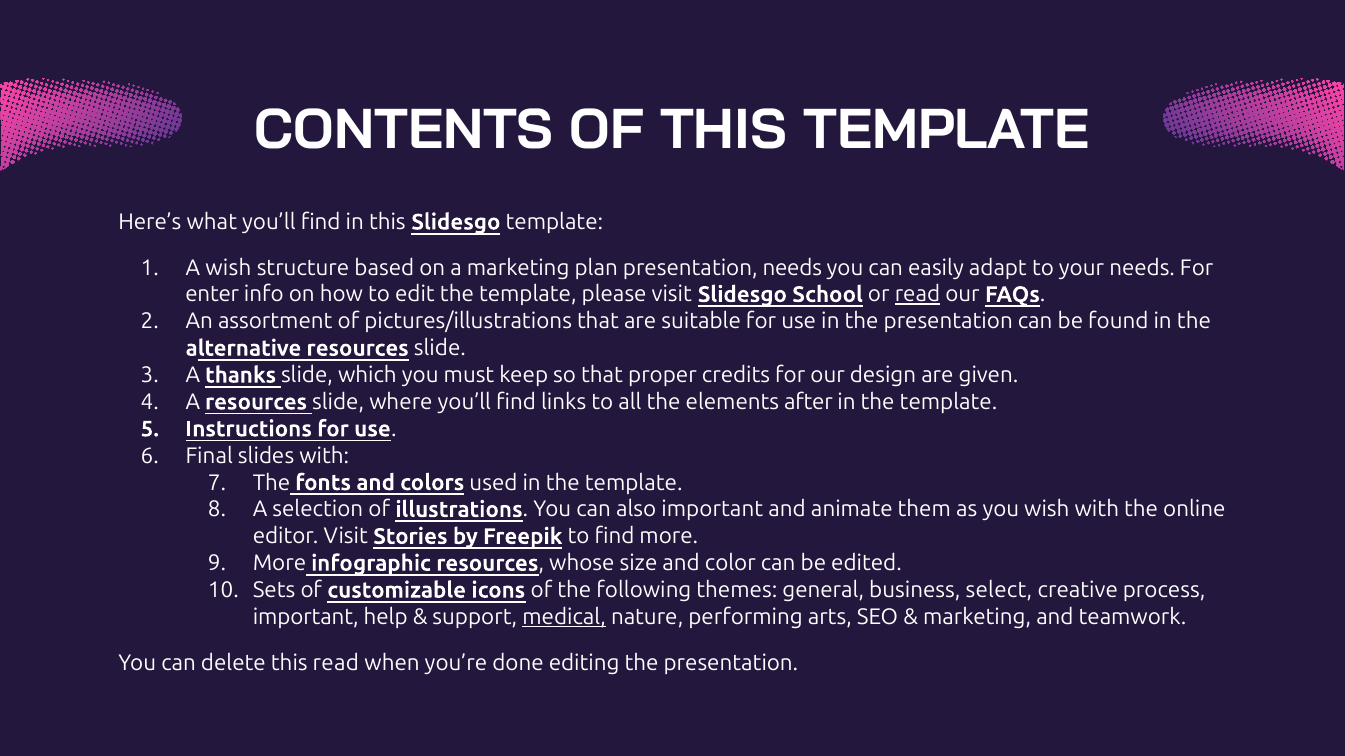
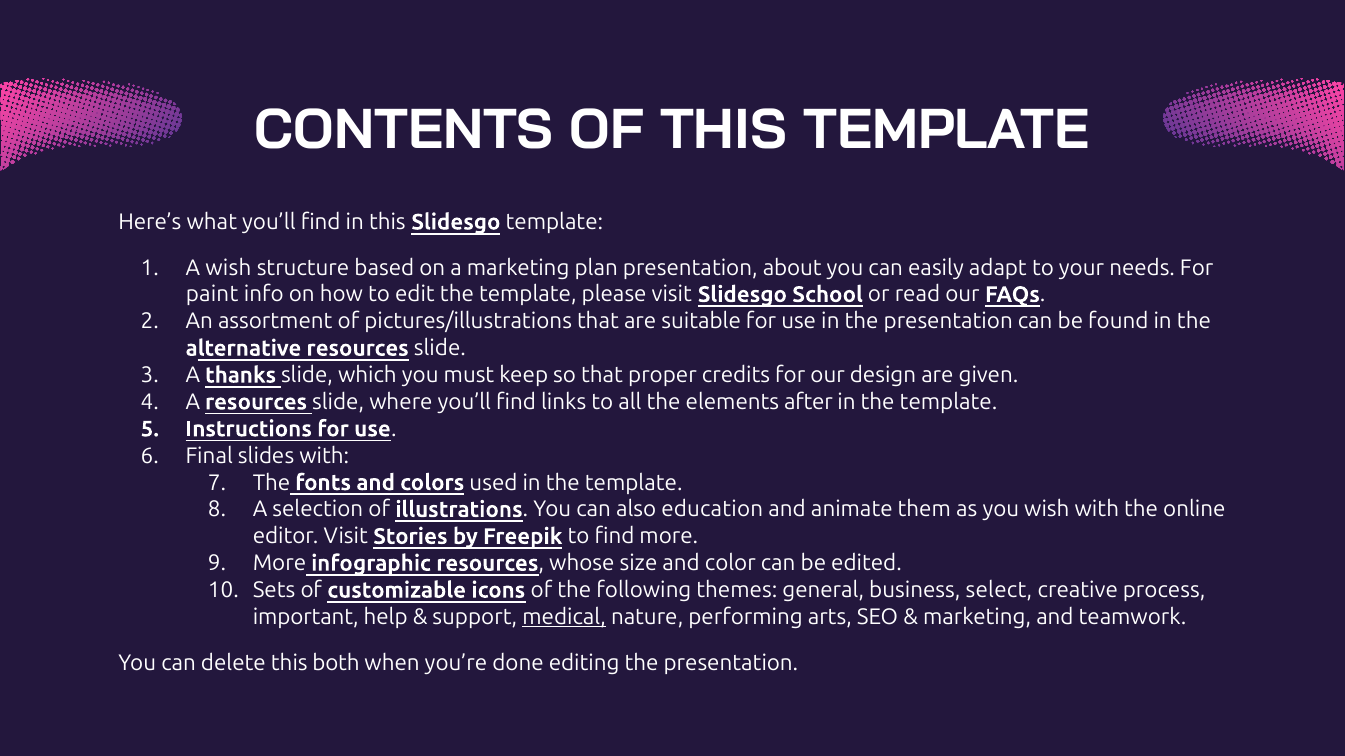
presentation needs: needs -> about
enter: enter -> paint
read at (917, 295) underline: present -> none
also important: important -> education
this read: read -> both
